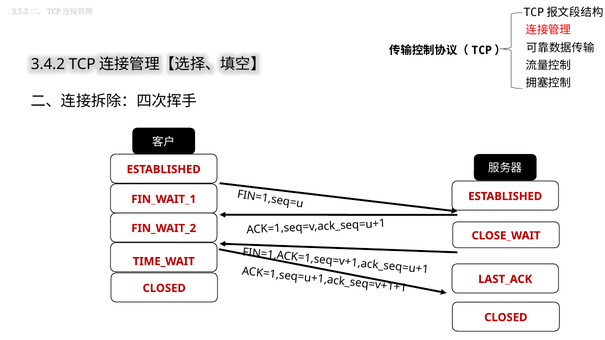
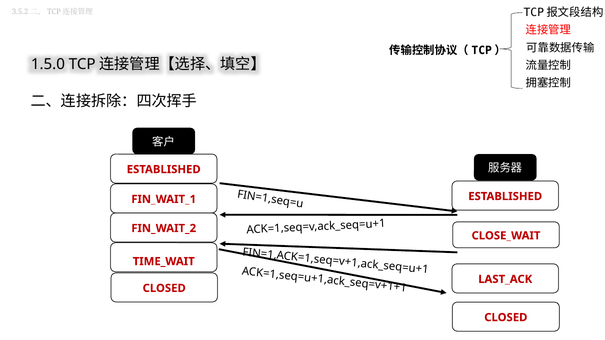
3.4.2: 3.4.2 -> 1.5.0
